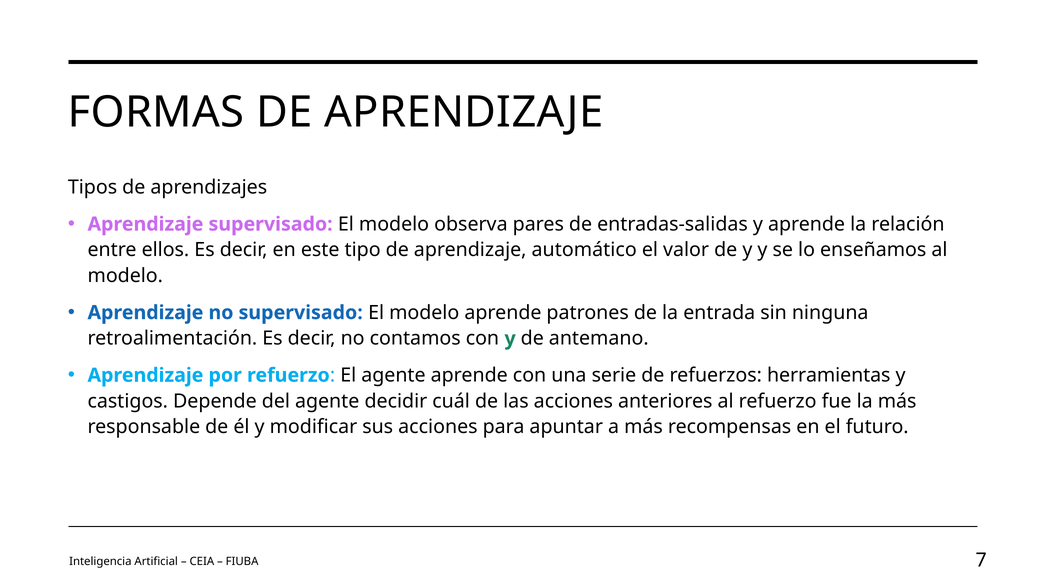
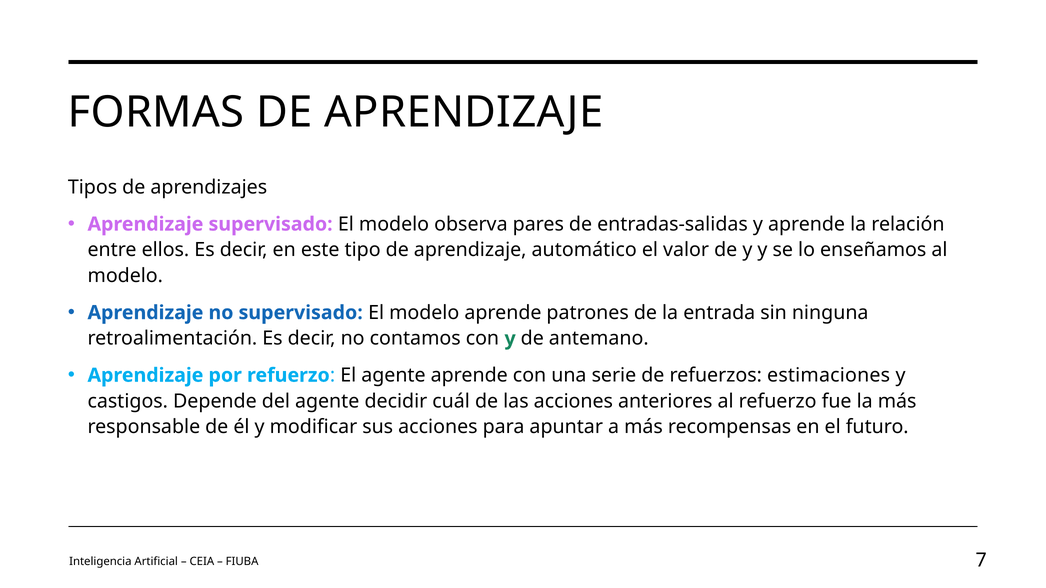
herramientas: herramientas -> estimaciones
